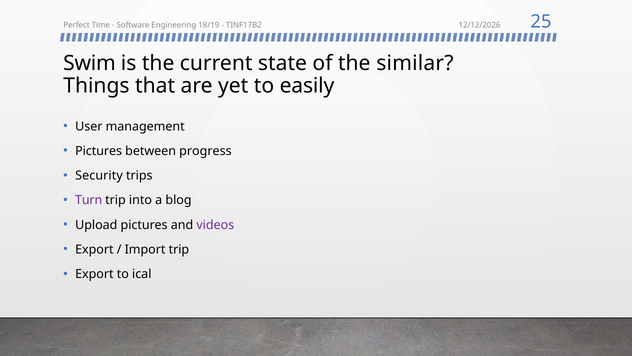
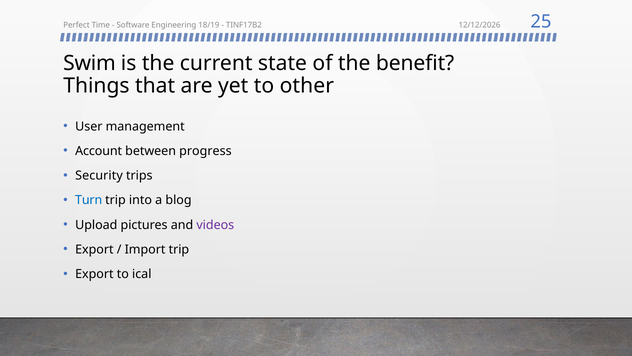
similar: similar -> benefit
easily: easily -> other
Pictures at (99, 151): Pictures -> Account
Turn colour: purple -> blue
